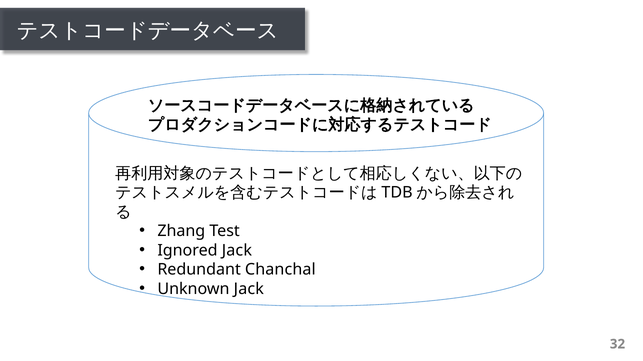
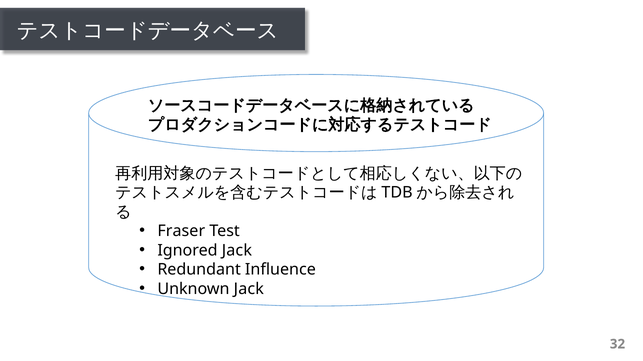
Zhang: Zhang -> Fraser
Chanchal: Chanchal -> Inﬂuence
